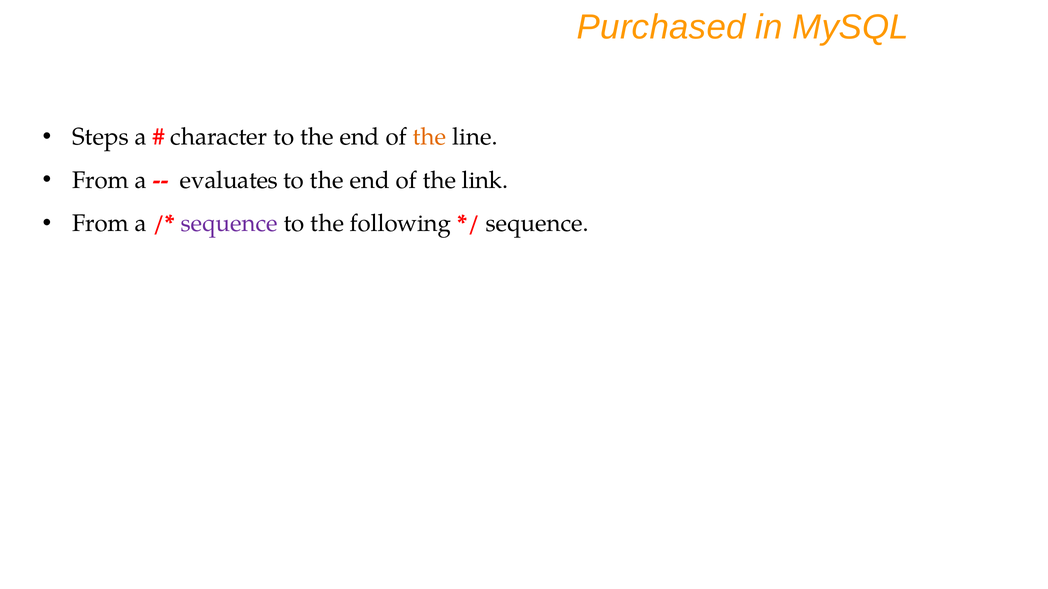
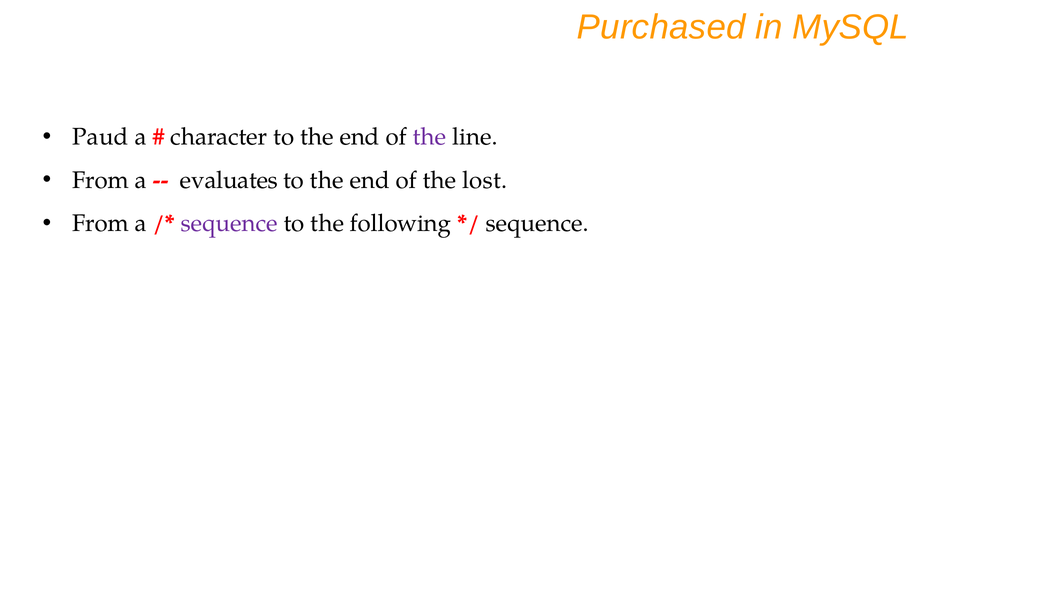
Steps: Steps -> Paud
the at (429, 137) colour: orange -> purple
link: link -> lost
